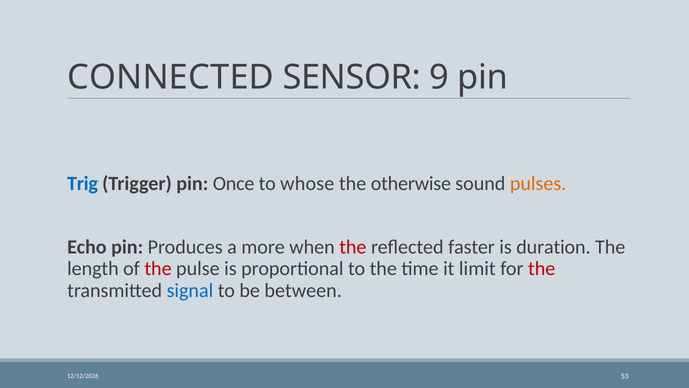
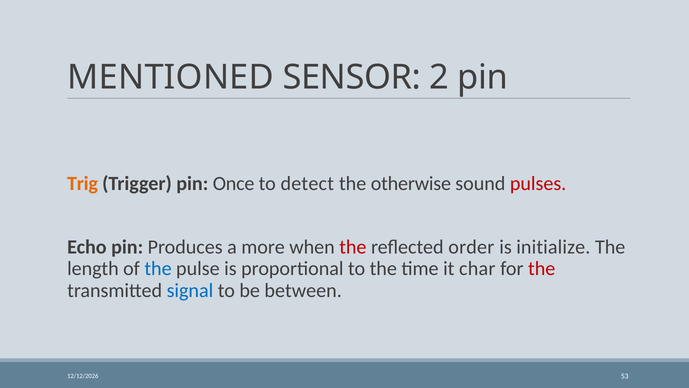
CONNECTED: CONNECTED -> MENTIONED
9: 9 -> 2
Trig colour: blue -> orange
whose: whose -> detect
pulses colour: orange -> red
faster: faster -> order
duration: duration -> initialize
the at (158, 268) colour: red -> blue
limit: limit -> char
